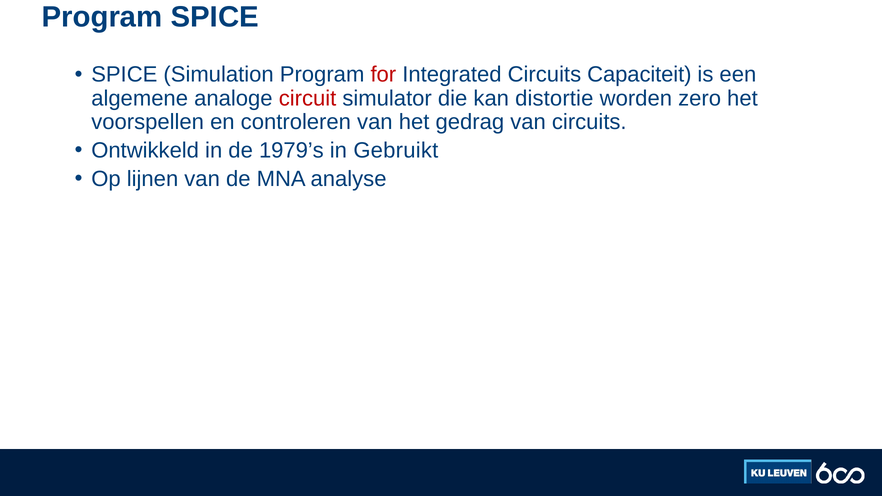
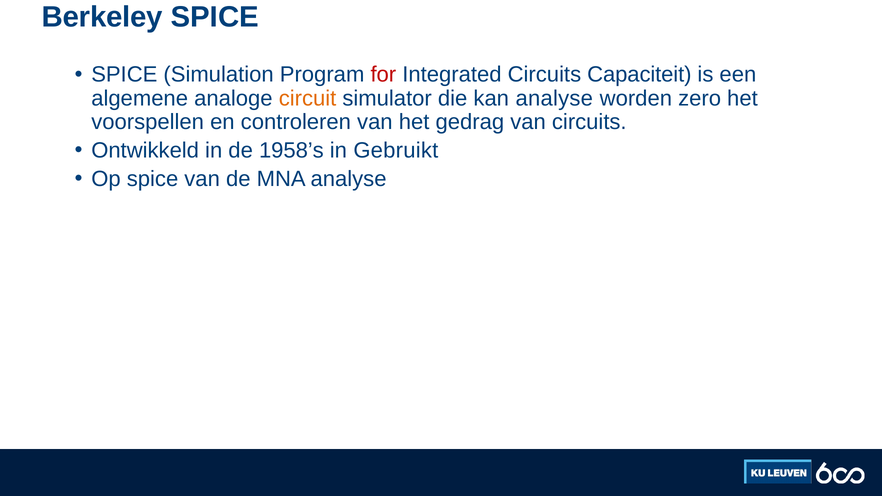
Program at (102, 17): Program -> Berkeley
circuit colour: red -> orange
kan distortie: distortie -> analyse
1979’s: 1979’s -> 1958’s
Op lijnen: lijnen -> spice
